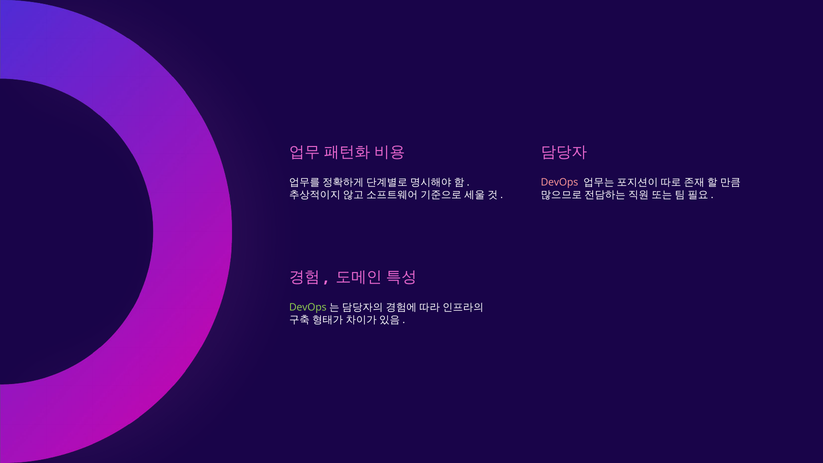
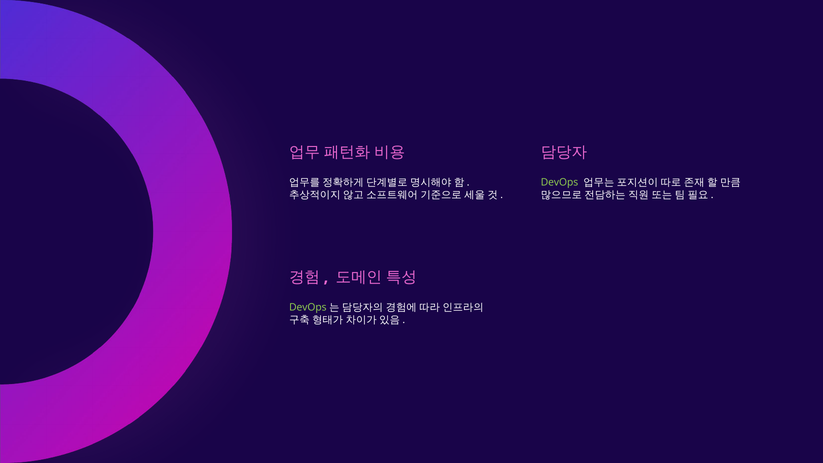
DevOps at (560, 182) colour: pink -> light green
